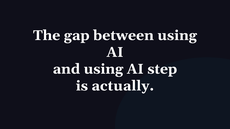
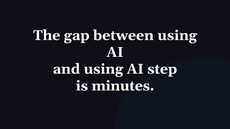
actually: actually -> minutes
